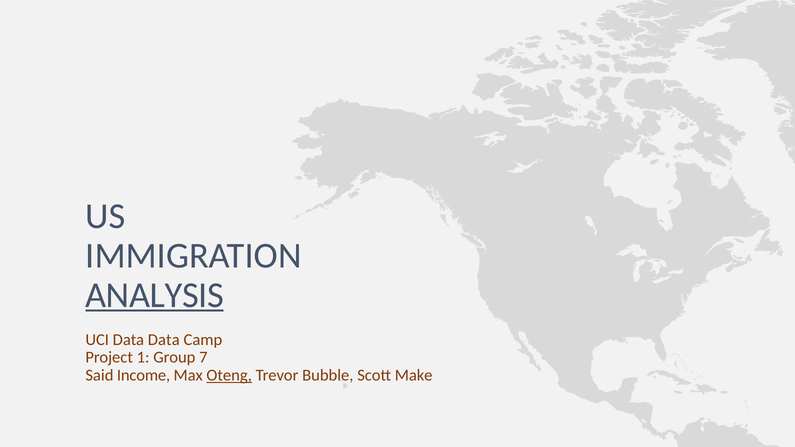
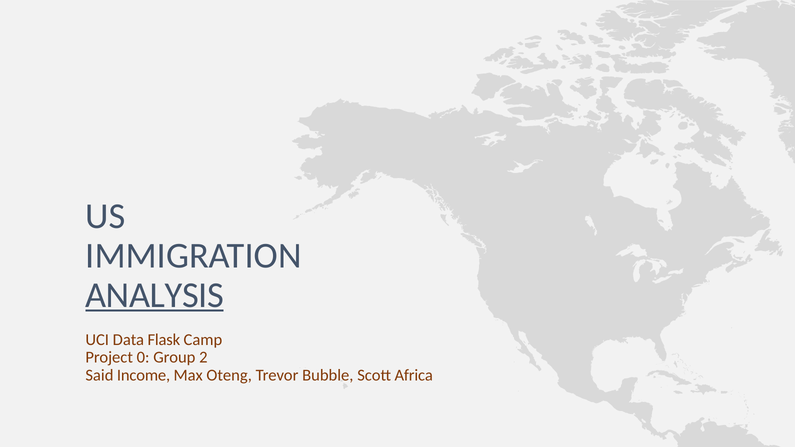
Data Data: Data -> Flask
1: 1 -> 0
7: 7 -> 2
Oteng underline: present -> none
Make: Make -> Africa
